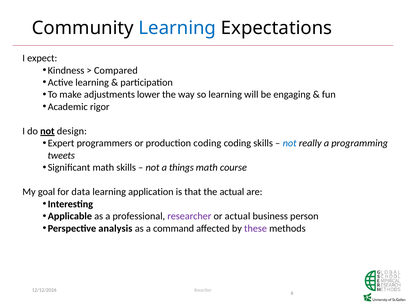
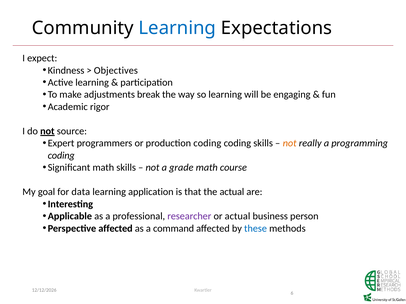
Compared: Compared -> Objectives
lower: lower -> break
design: design -> source
not at (290, 144) colour: blue -> orange
tweets at (61, 156): tweets -> coding
things: things -> grade
Perspective analysis: analysis -> affected
these colour: purple -> blue
